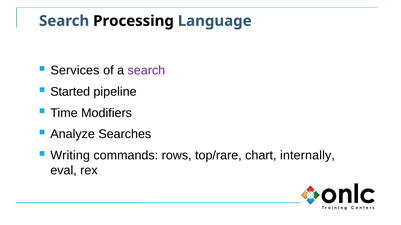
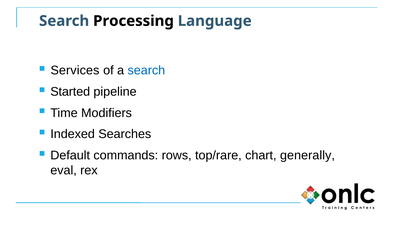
search at (146, 71) colour: purple -> blue
Analyze: Analyze -> Indexed
Writing: Writing -> Default
internally: internally -> generally
